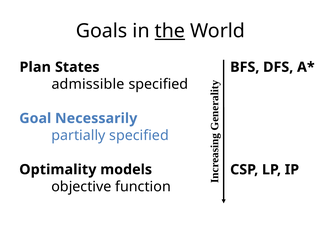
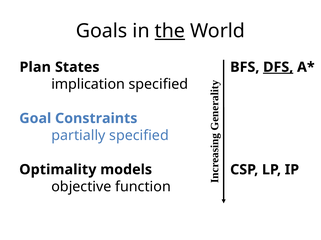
DFS underline: none -> present
admissible: admissible -> implication
Necessarily: Necessarily -> Constraints
